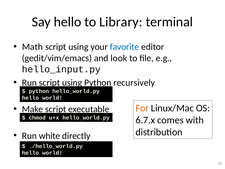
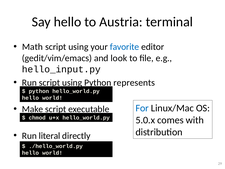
Library: Library -> Austria
recursively: recursively -> represents
For colour: orange -> blue
6.7.x: 6.7.x -> 5.0.x
white: white -> literal
